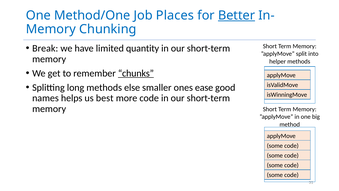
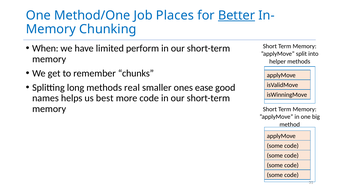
Break: Break -> When
quantity: quantity -> perform
chunks underline: present -> none
else: else -> real
